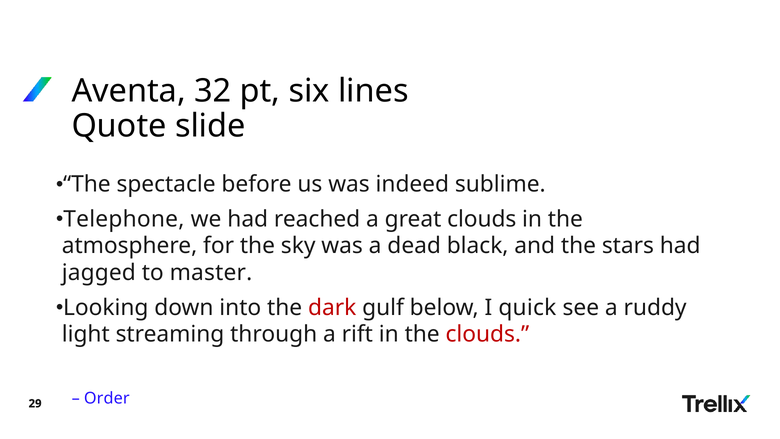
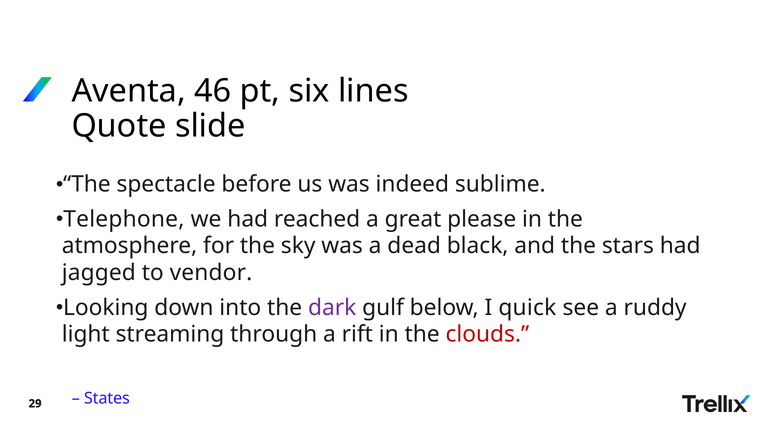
32: 32 -> 46
great clouds: clouds -> please
master: master -> vendor
dark colour: red -> purple
Order: Order -> States
